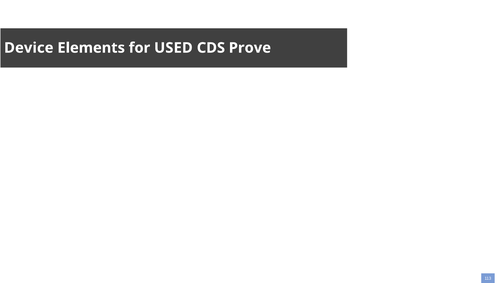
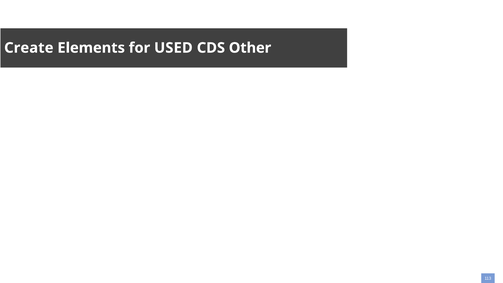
Device: Device -> Create
Prove: Prove -> Other
